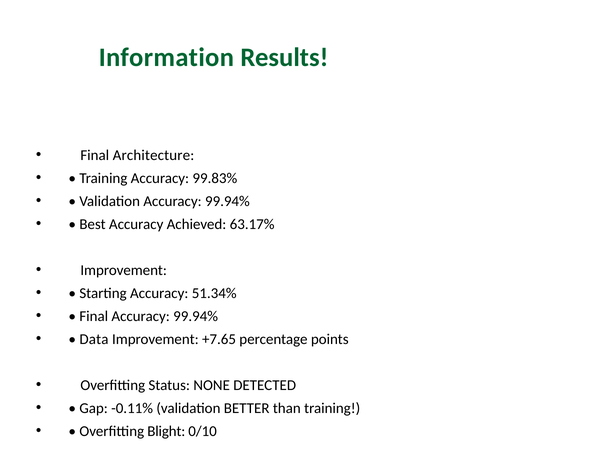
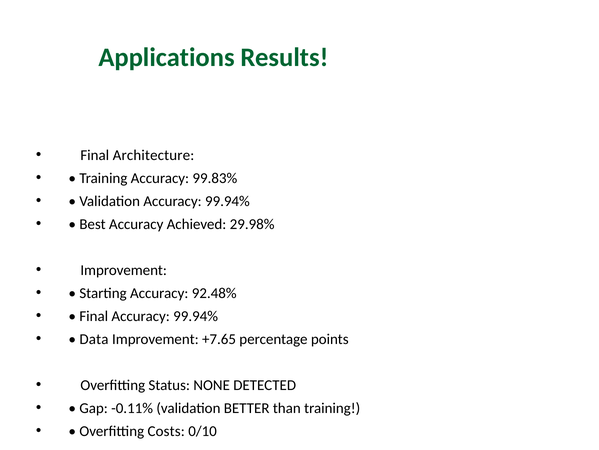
Information: Information -> Applications
63.17%: 63.17% -> 29.98%
51.34%: 51.34% -> 92.48%
Blight: Blight -> Costs
